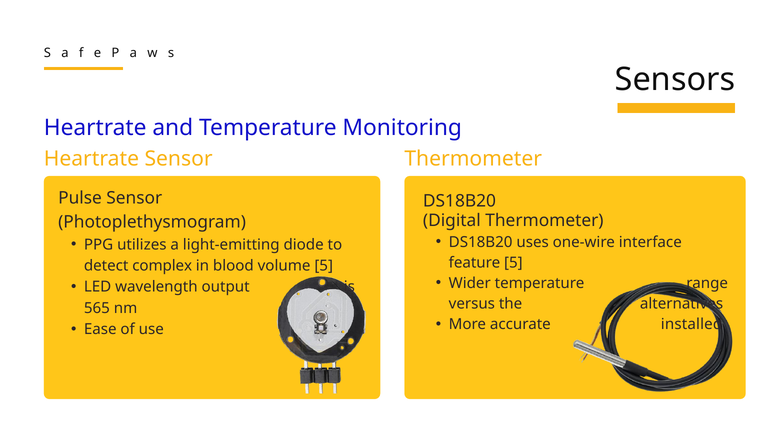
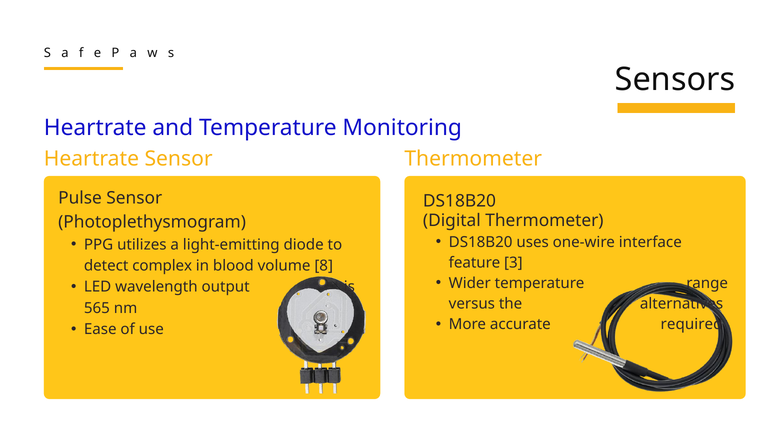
feature 5: 5 -> 3
volume 5: 5 -> 8
installed: installed -> required
